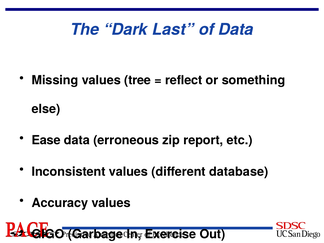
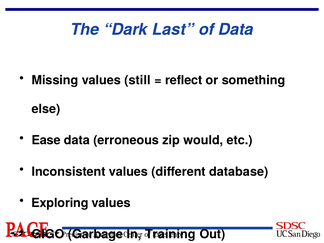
tree: tree -> still
report: report -> would
Accuracy: Accuracy -> Exploring
Exercise: Exercise -> Training
